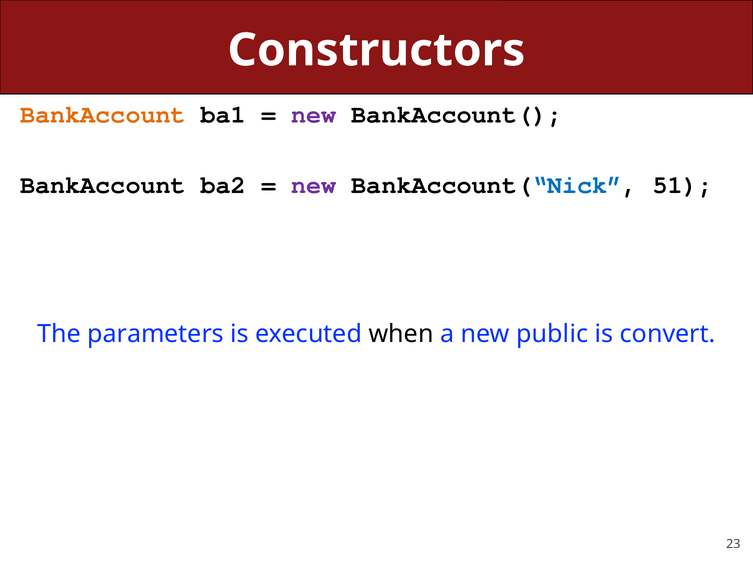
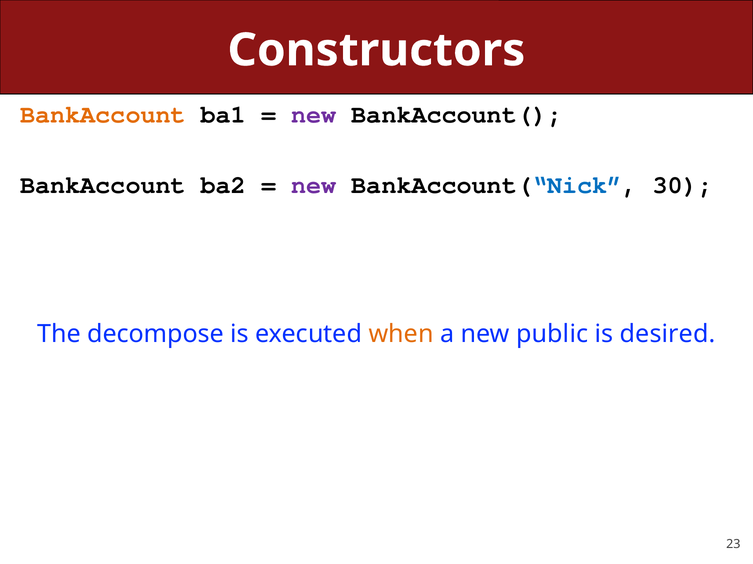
51: 51 -> 30
parameters: parameters -> decompose
when colour: black -> orange
convert: convert -> desired
